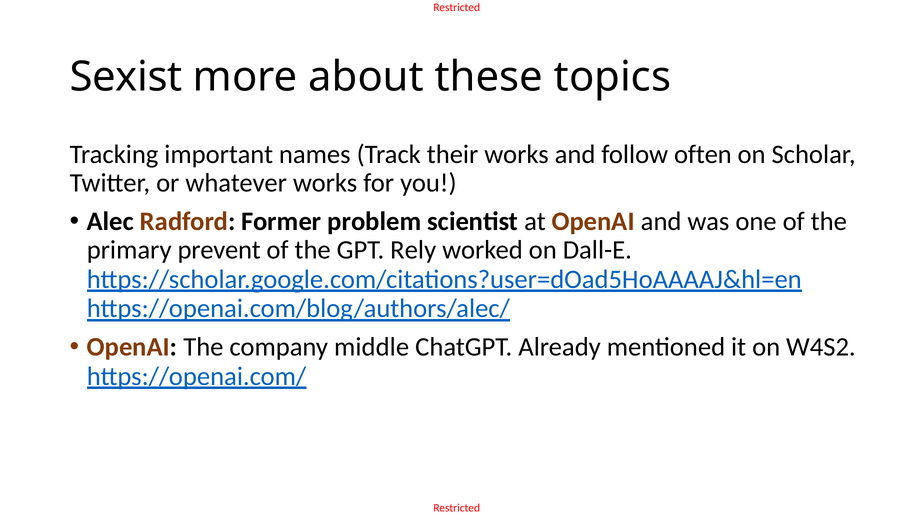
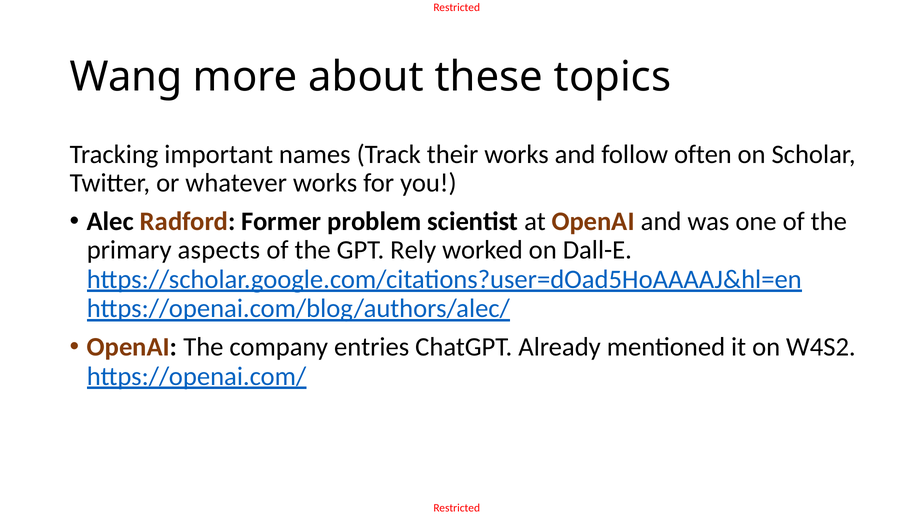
Sexist: Sexist -> Wang
prevent: prevent -> aspects
middle: middle -> entries
